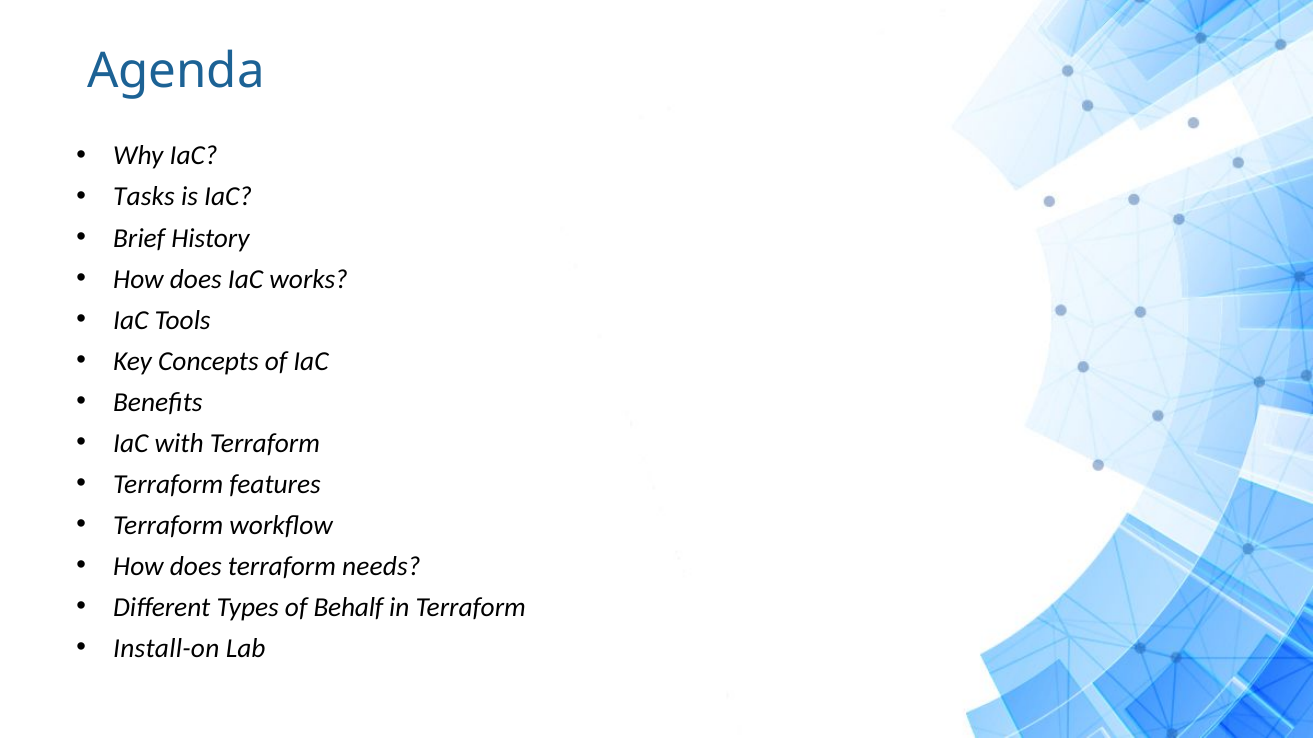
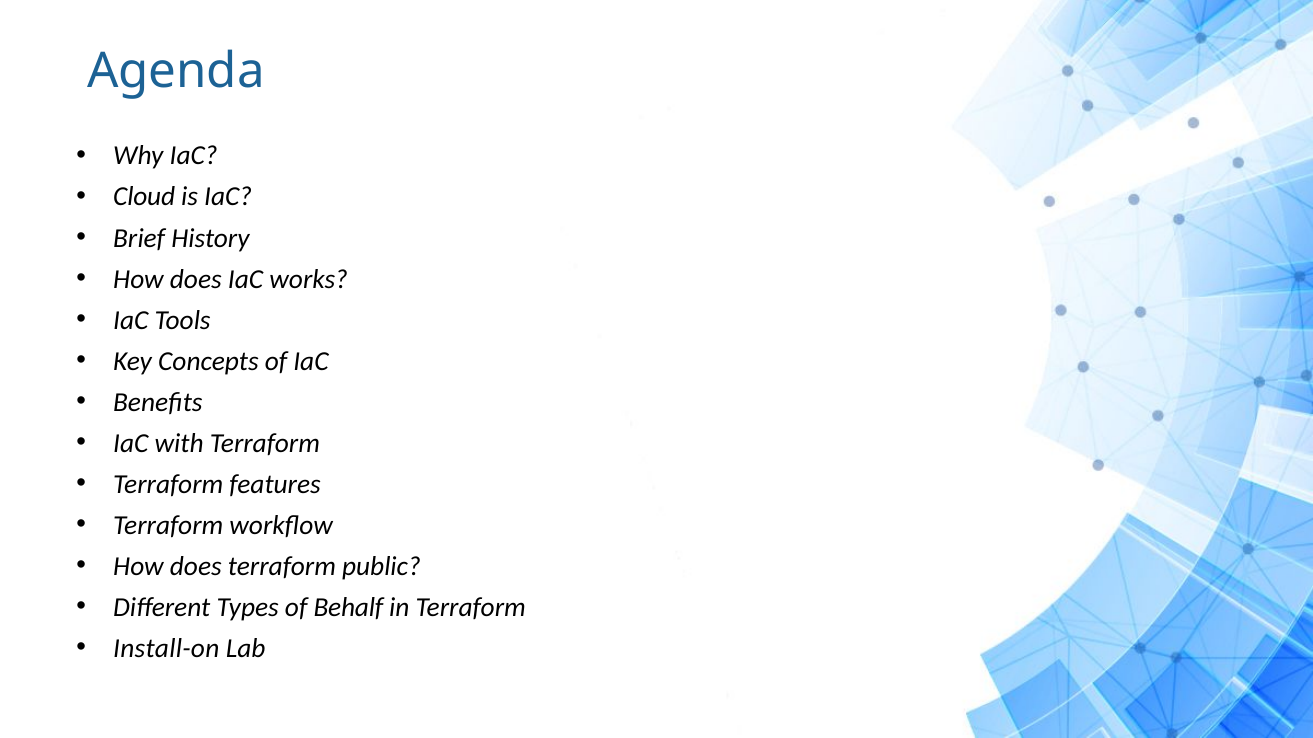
Tasks: Tasks -> Cloud
needs: needs -> public
